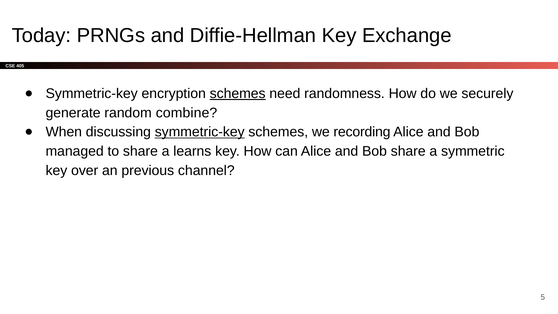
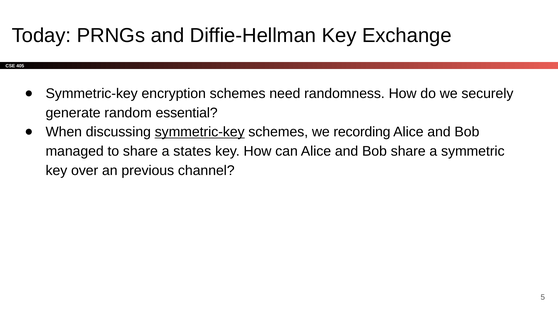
schemes at (238, 94) underline: present -> none
combine: combine -> essential
learns: learns -> states
